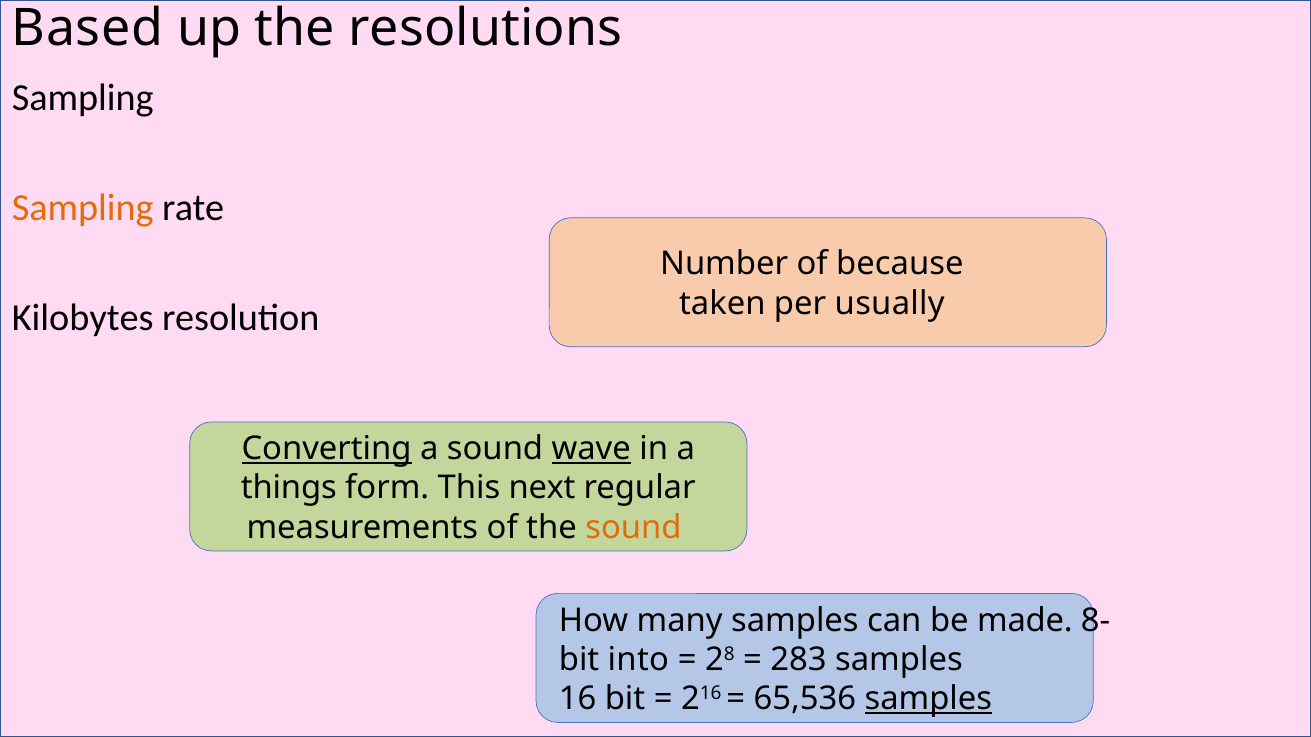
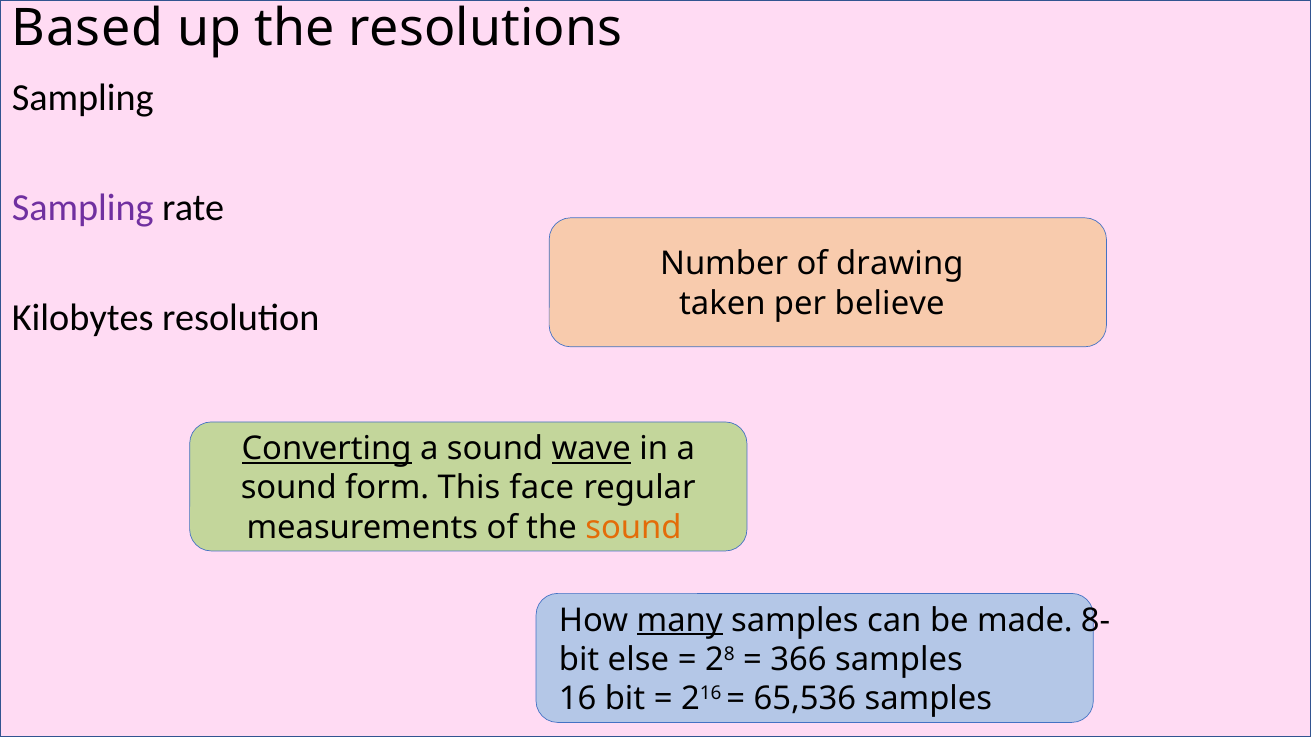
Sampling at (83, 208) colour: orange -> purple
because: because -> drawing
usually: usually -> believe
things at (289, 488): things -> sound
next: next -> face
many underline: none -> present
into: into -> else
283: 283 -> 366
samples at (928, 699) underline: present -> none
